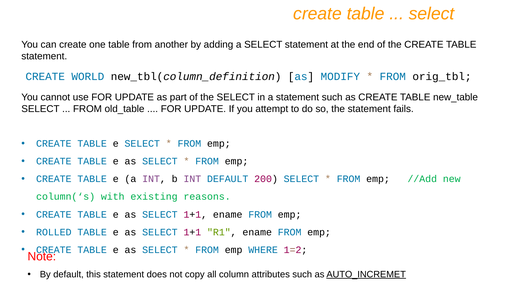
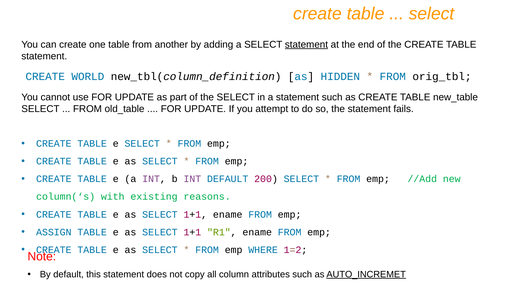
statement at (306, 45) underline: none -> present
MODIFY: MODIFY -> HIDDEN
ROLLED: ROLLED -> ASSIGN
